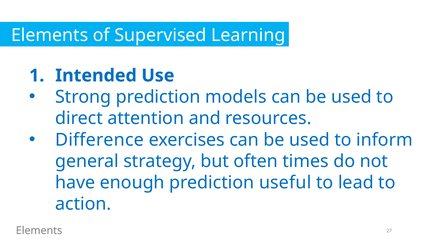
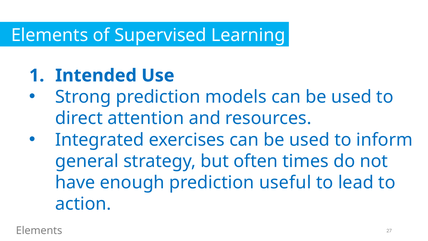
Difference: Difference -> Integrated
